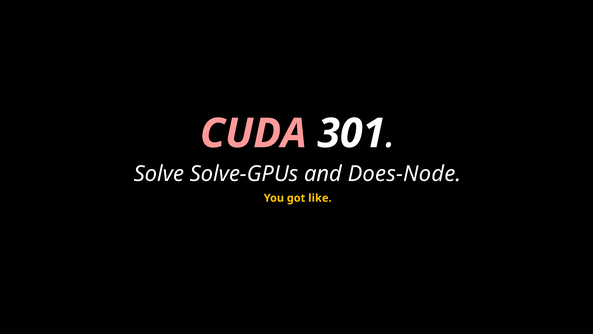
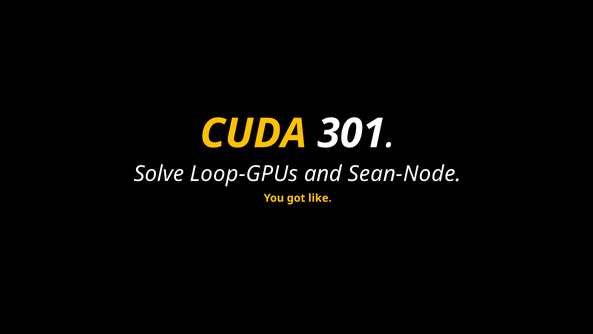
CUDA colour: pink -> yellow
Solve-GPUs: Solve-GPUs -> Loop-GPUs
Does-Node: Does-Node -> Sean-Node
